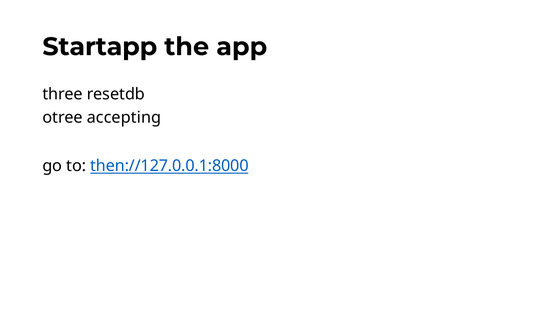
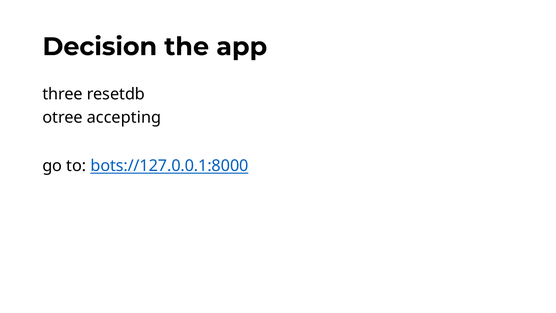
Startapp: Startapp -> Decision
then://127.0.0.1:8000: then://127.0.0.1:8000 -> bots://127.0.0.1:8000
